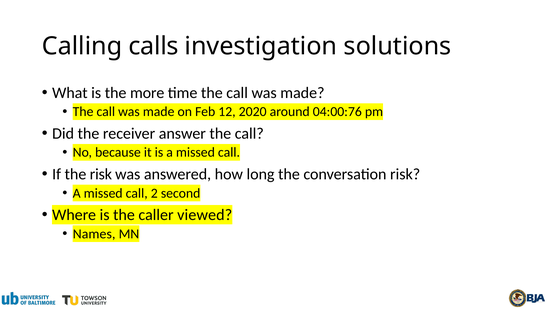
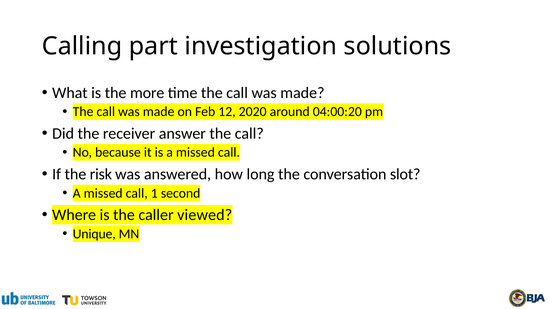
calls: calls -> part
04:00:76: 04:00:76 -> 04:00:20
conversation risk: risk -> slot
2: 2 -> 1
Names: Names -> Unique
